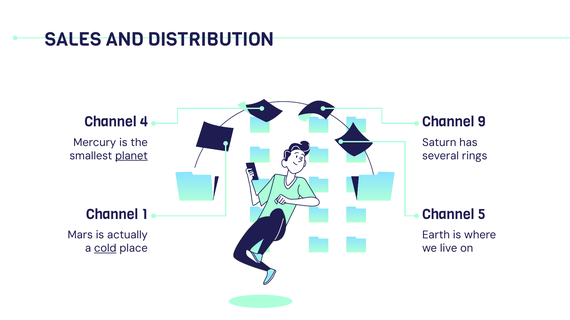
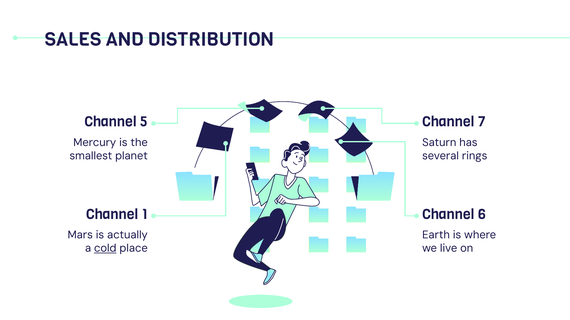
4: 4 -> 5
9: 9 -> 7
planet underline: present -> none
5: 5 -> 6
